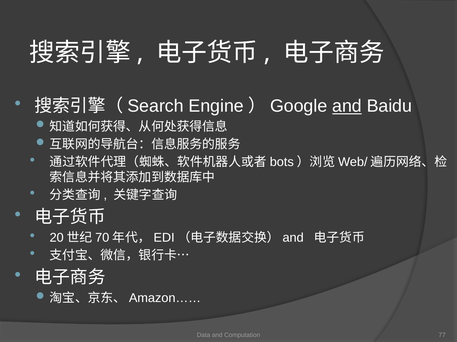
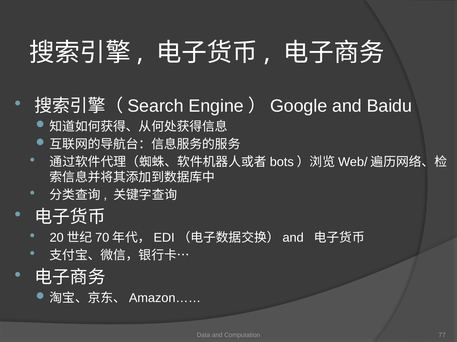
and at (347, 106) underline: present -> none
